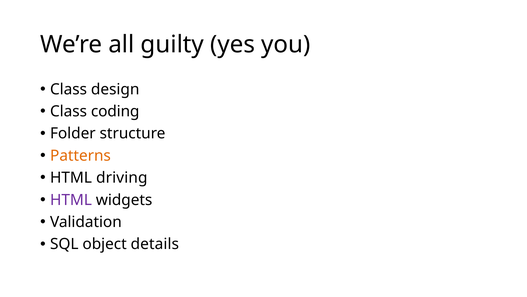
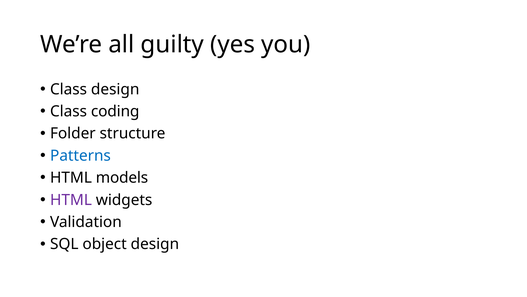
Patterns colour: orange -> blue
driving: driving -> models
object details: details -> design
